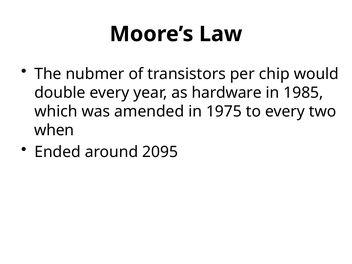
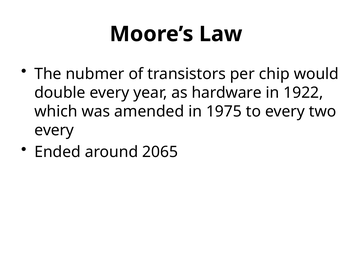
1985: 1985 -> 1922
when at (54, 130): when -> every
2095: 2095 -> 2065
